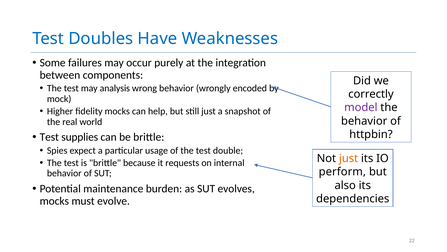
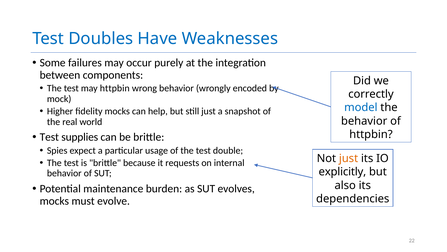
may analysis: analysis -> httpbin
model colour: purple -> blue
perform: perform -> explicitly
